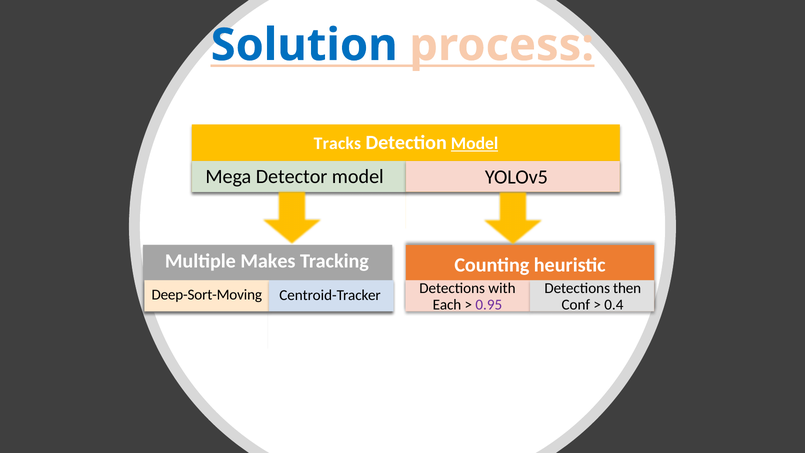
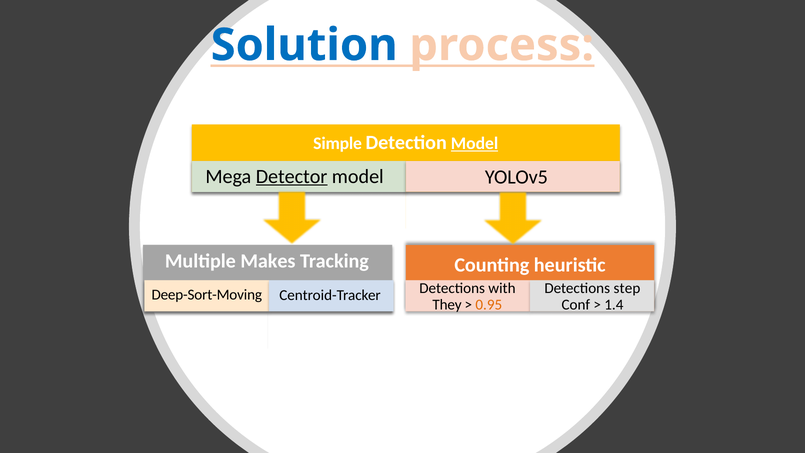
Tracks: Tracks -> Simple
Detector underline: none -> present
then: then -> step
Each: Each -> They
0.95 colour: purple -> orange
0.4: 0.4 -> 1.4
